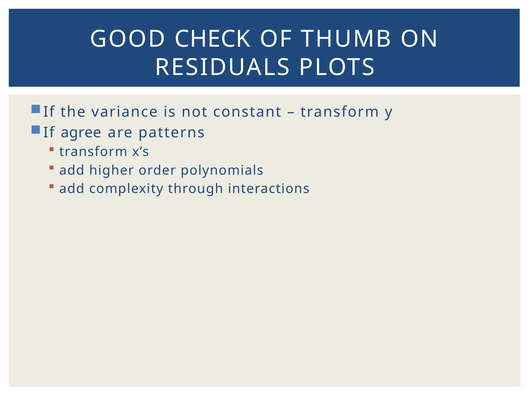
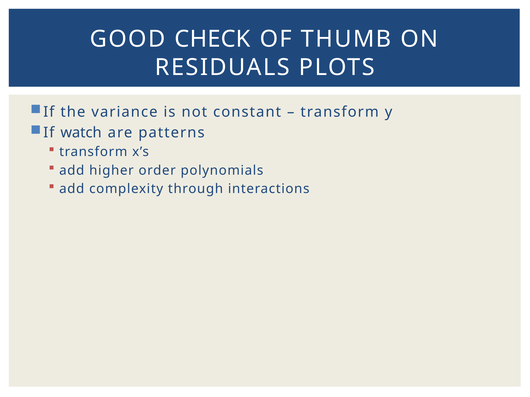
agree: agree -> watch
